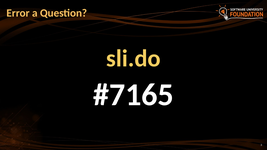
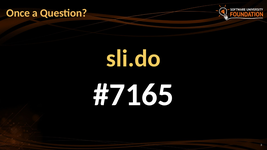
Error: Error -> Once
